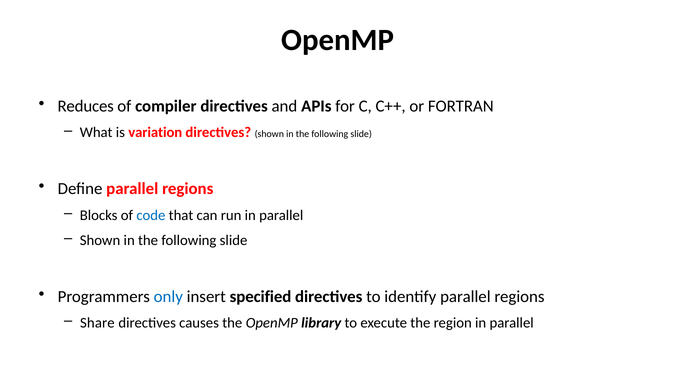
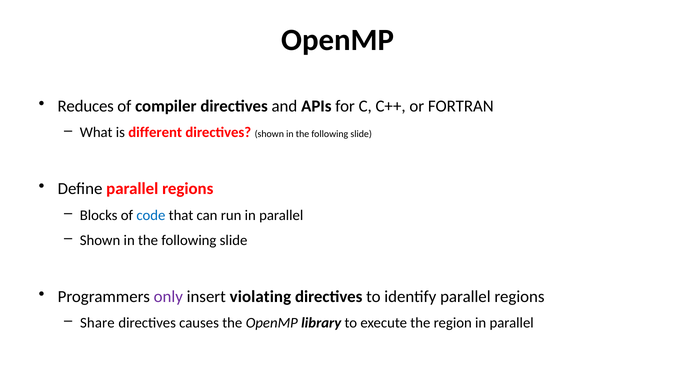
variation: variation -> different
only colour: blue -> purple
specified: specified -> violating
